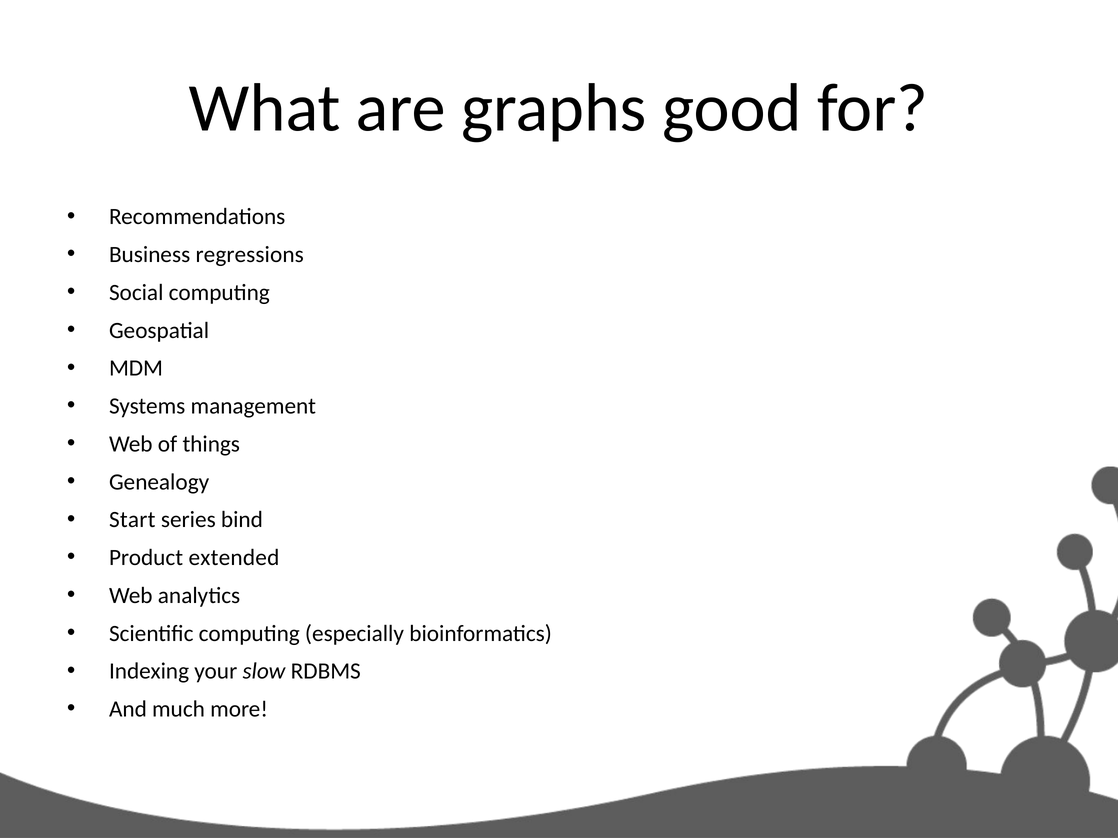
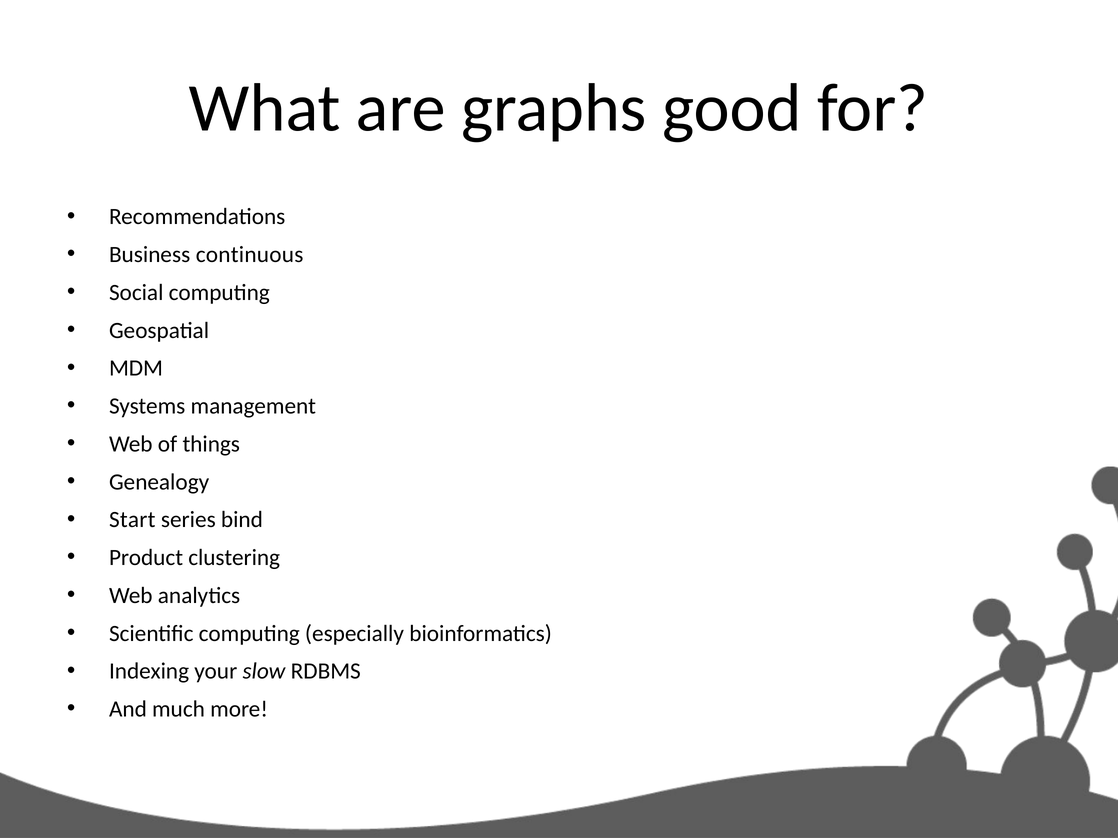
regressions: regressions -> continuous
extended: extended -> clustering
